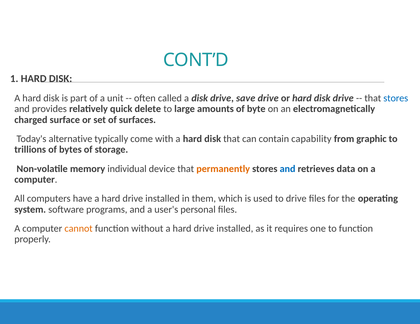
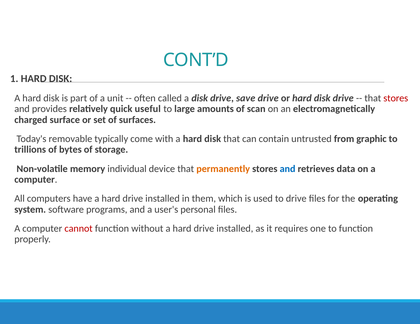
stores at (396, 98) colour: blue -> red
delete: delete -> useful
byte: byte -> scan
alternative: alternative -> removable
capability: capability -> untrusted
cannot colour: orange -> red
